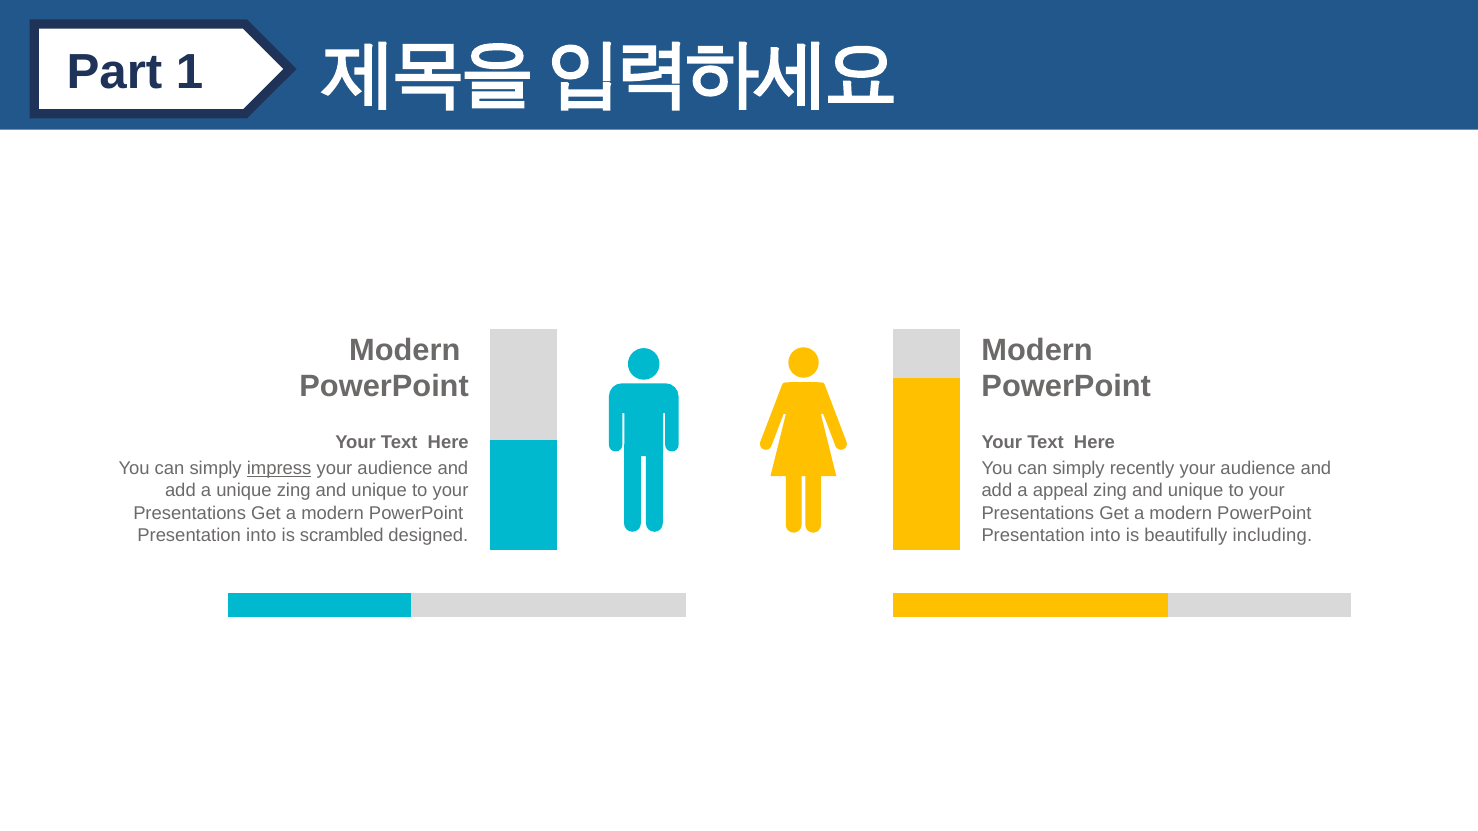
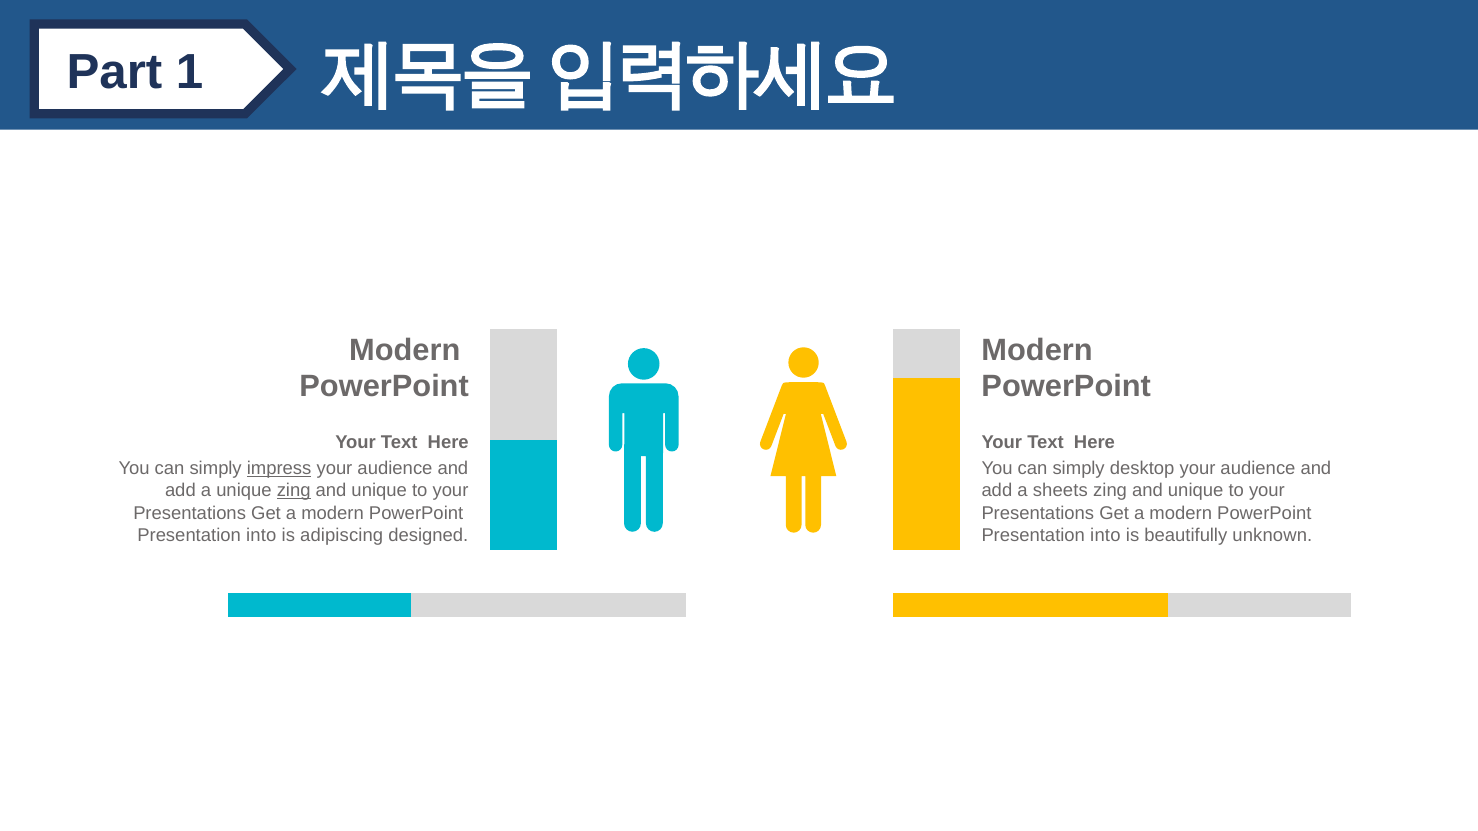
recently: recently -> desktop
zing at (294, 491) underline: none -> present
appeal: appeal -> sheets
scrambled: scrambled -> adipiscing
including: including -> unknown
